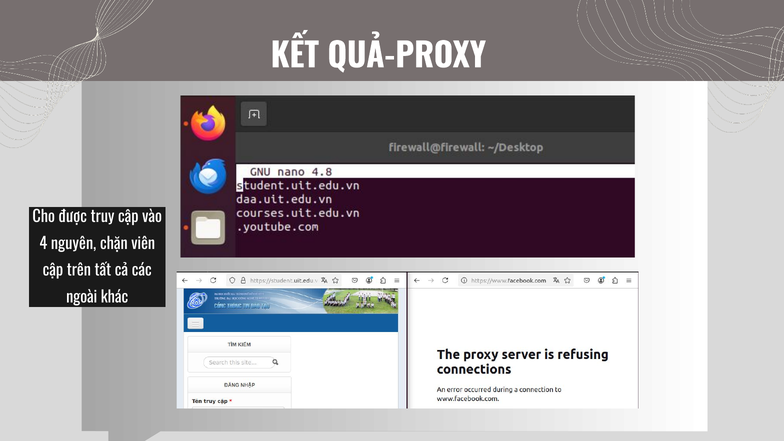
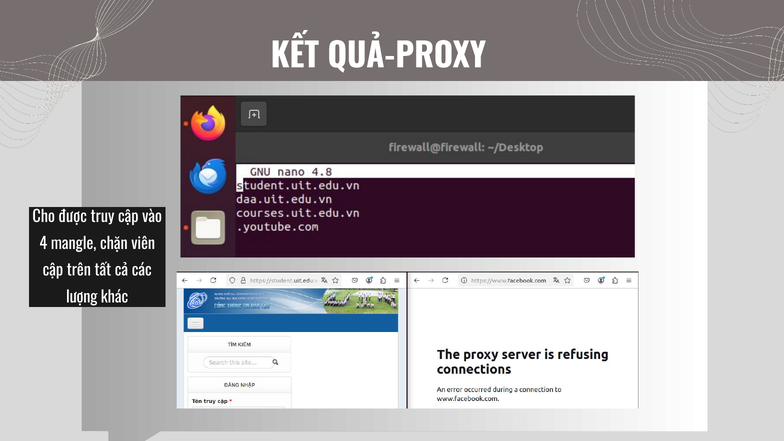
nguyên: nguyên -> mangle
ngoài: ngoài -> lượng
